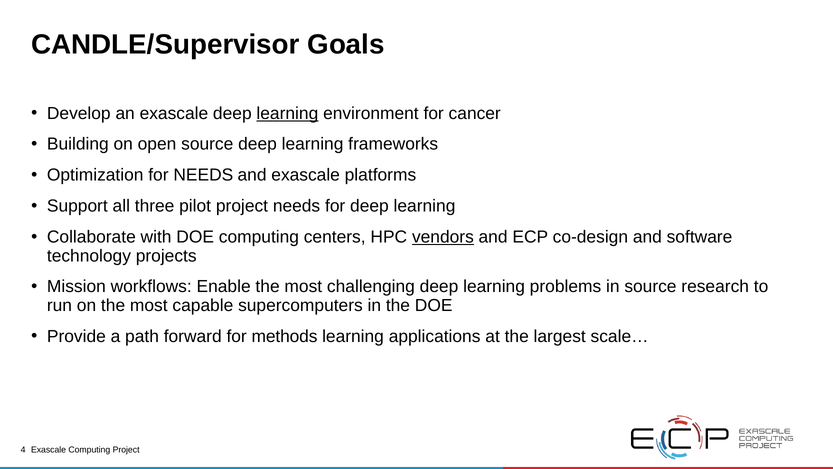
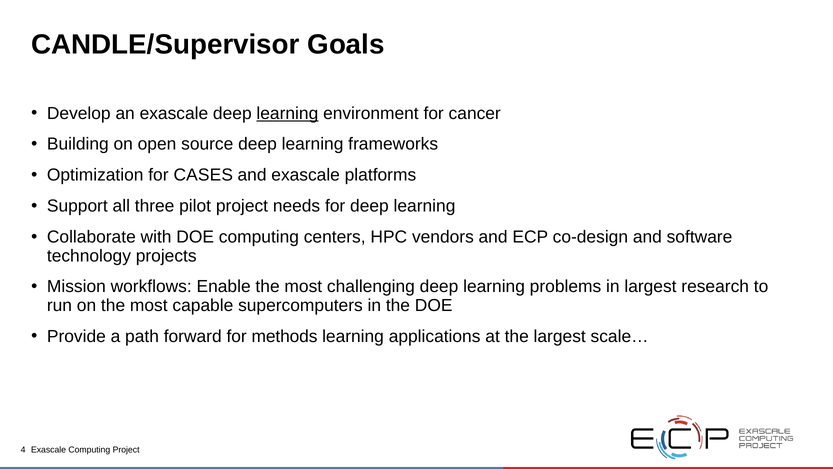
for NEEDS: NEEDS -> CASES
vendors underline: present -> none
in source: source -> largest
